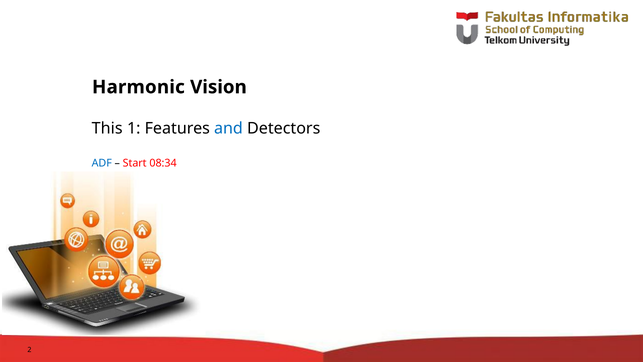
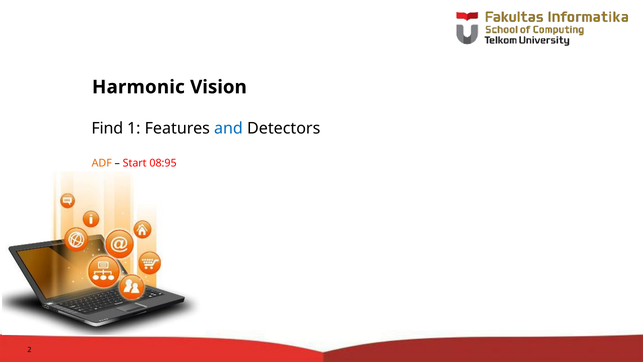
This: This -> Find
ADF colour: blue -> orange
08:34: 08:34 -> 08:95
